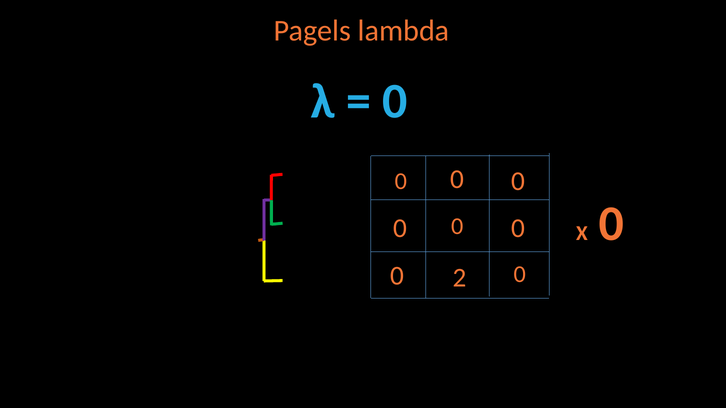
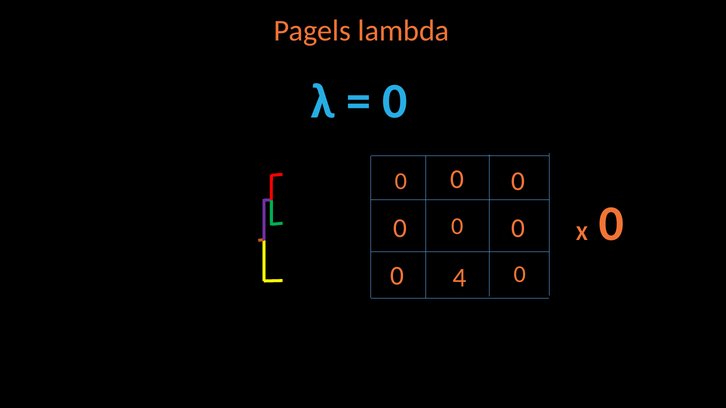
2: 2 -> 4
